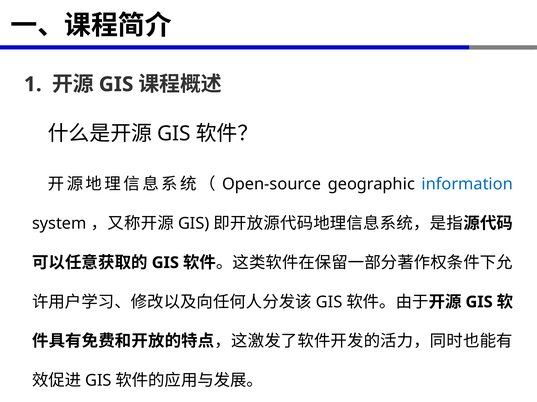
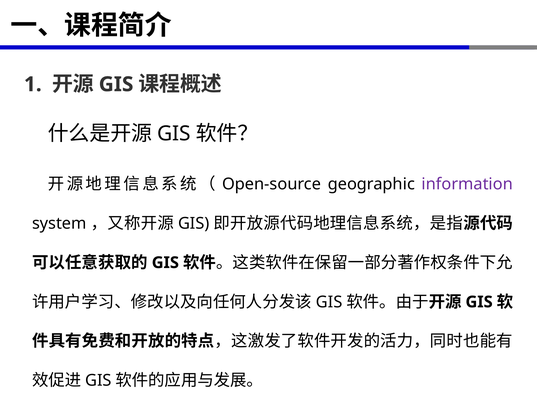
information colour: blue -> purple
